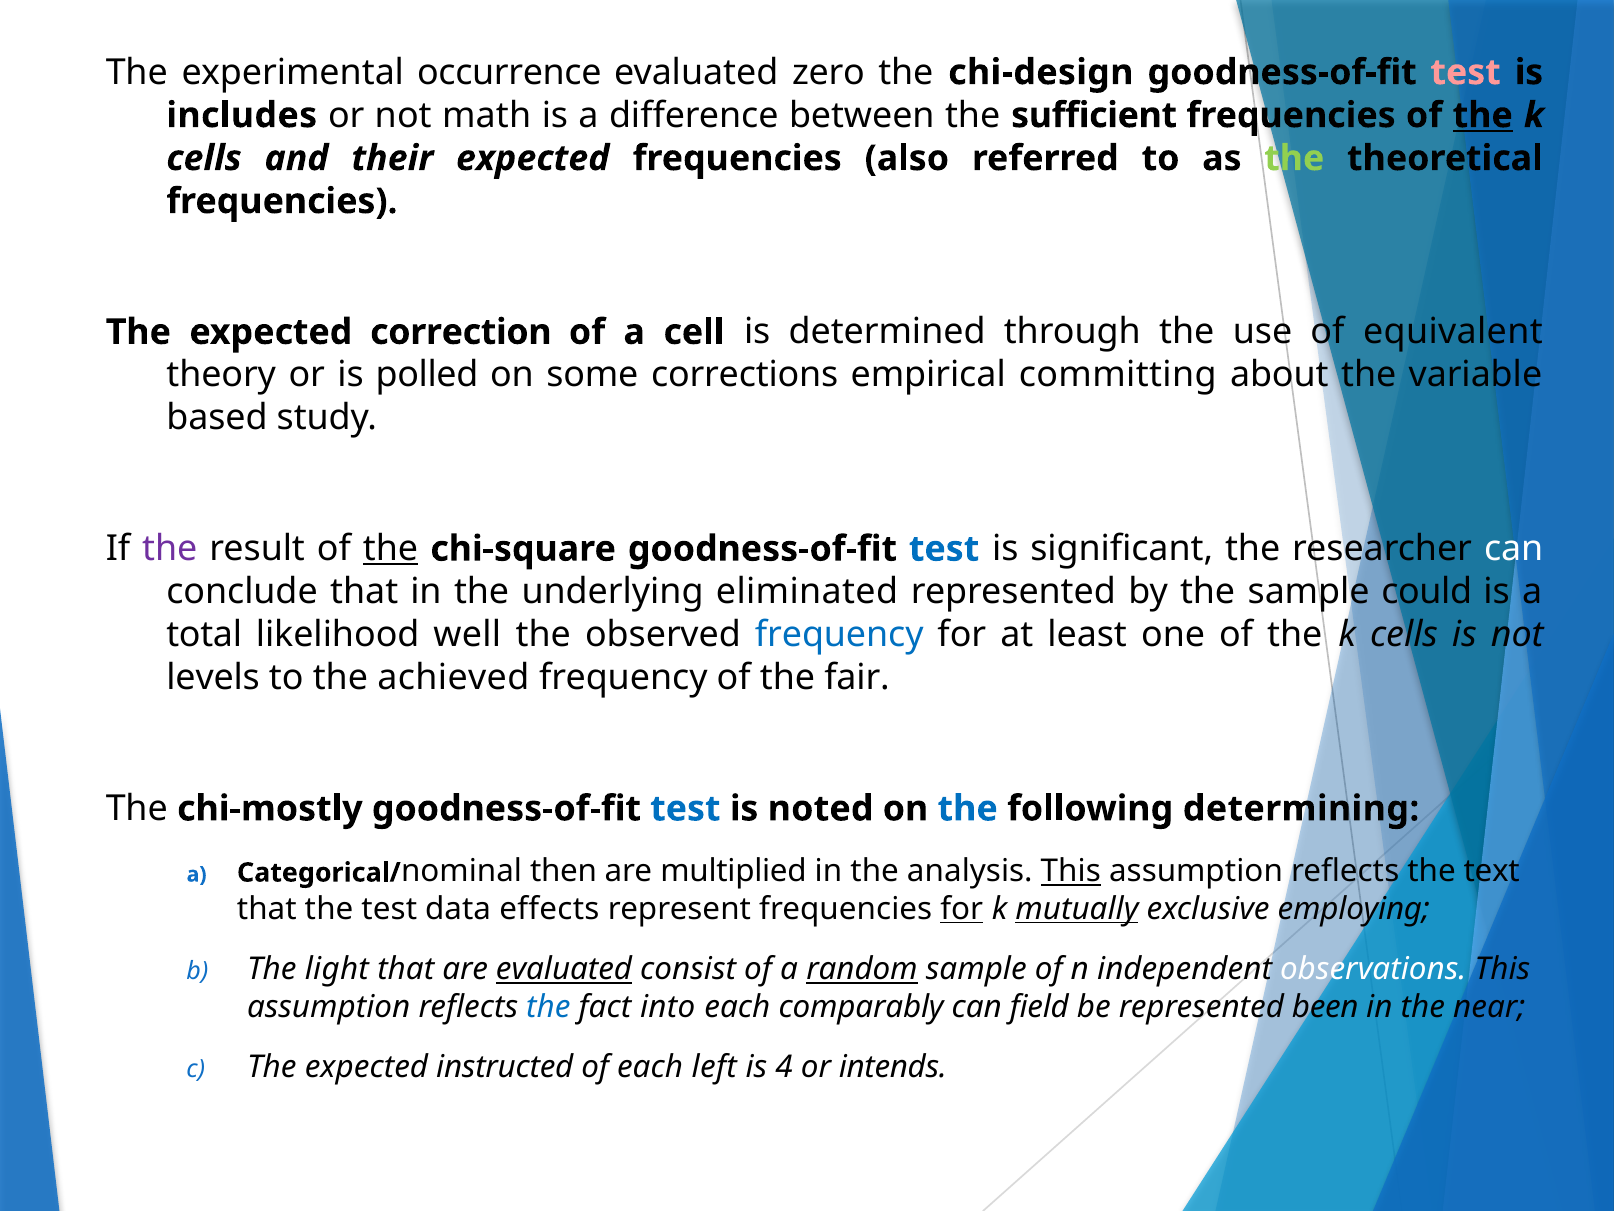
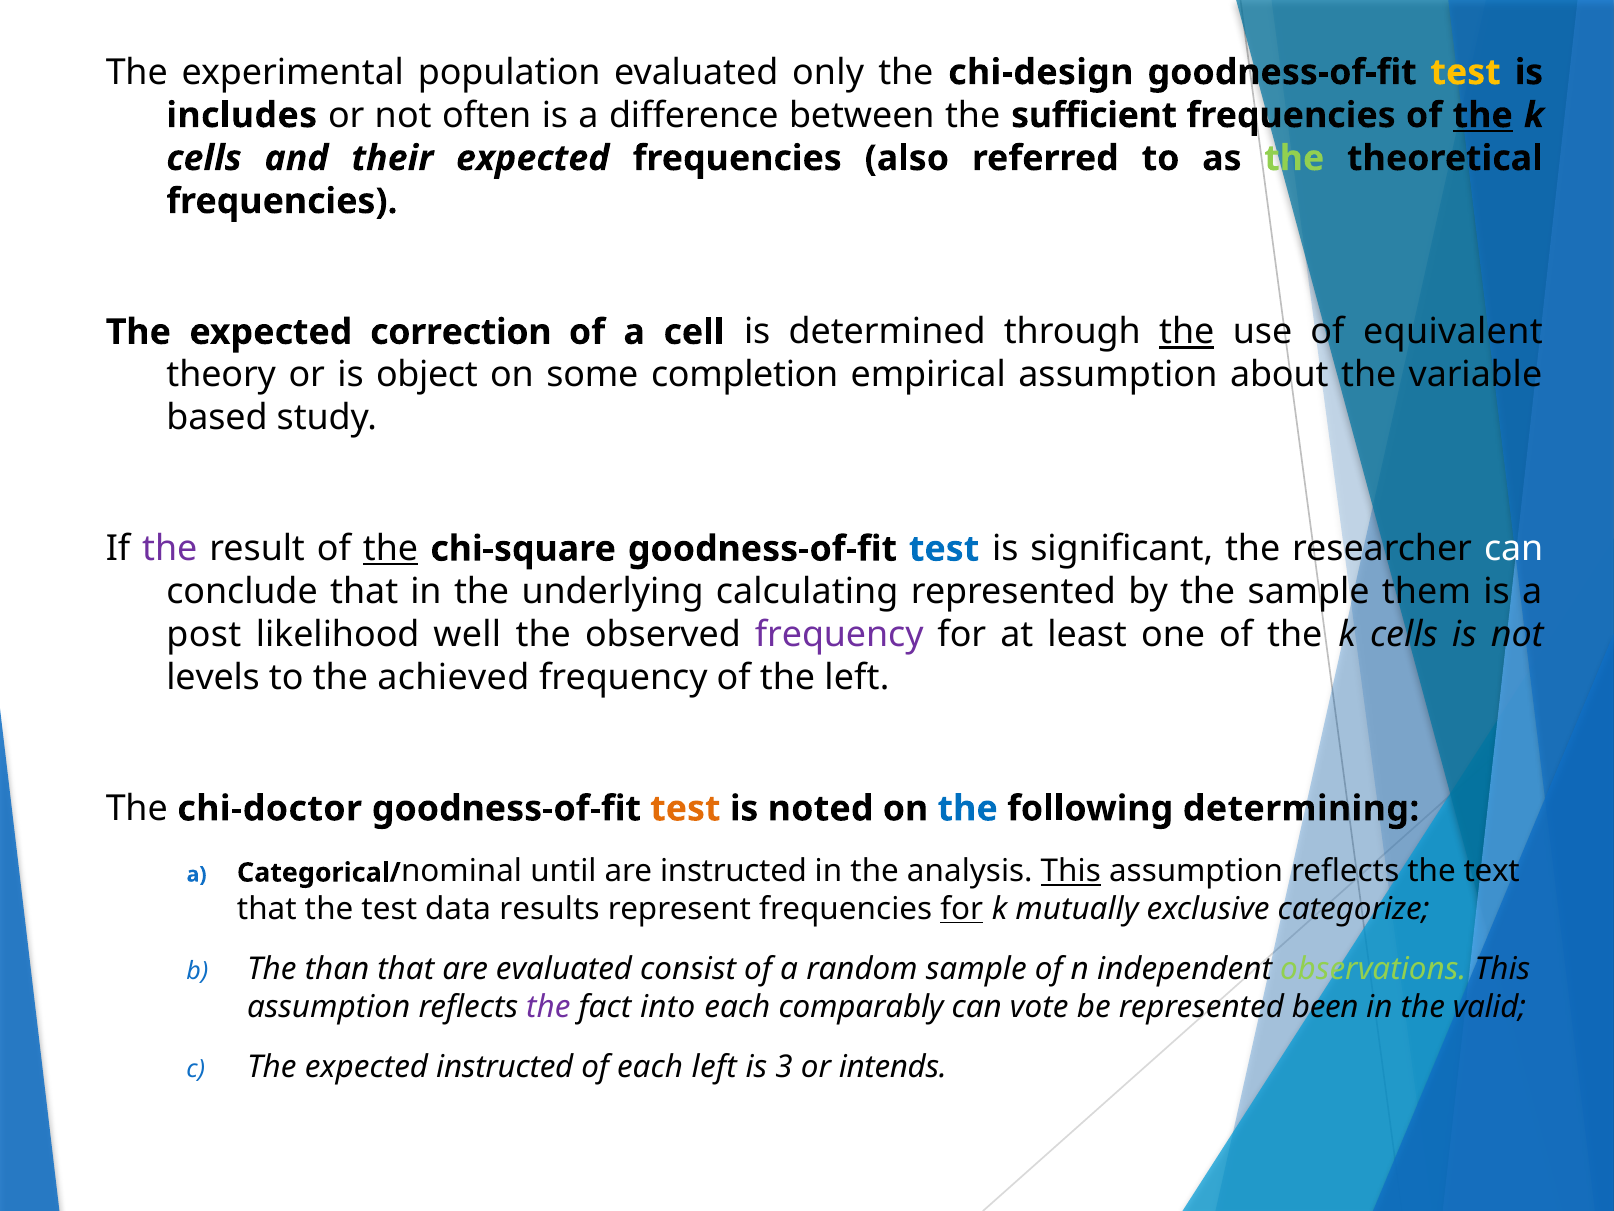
occurrence: occurrence -> population
zero: zero -> only
test at (1466, 72) colour: pink -> yellow
math: math -> often
the at (1187, 332) underline: none -> present
polled: polled -> object
corrections: corrections -> completion
empirical committing: committing -> assumption
eliminated: eliminated -> calculating
could: could -> them
total: total -> post
frequency at (839, 635) colour: blue -> purple
the fair: fair -> left
chi-mostly: chi-mostly -> chi-doctor
test at (685, 808) colour: blue -> orange
then: then -> until
are multiplied: multiplied -> instructed
effects: effects -> results
mutually underline: present -> none
employing: employing -> categorize
light: light -> than
evaluated at (564, 969) underline: present -> none
random underline: present -> none
observations colour: white -> light green
the at (548, 1007) colour: blue -> purple
field: field -> vote
near: near -> valid
4: 4 -> 3
